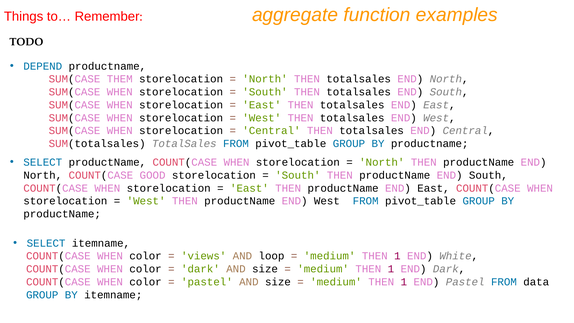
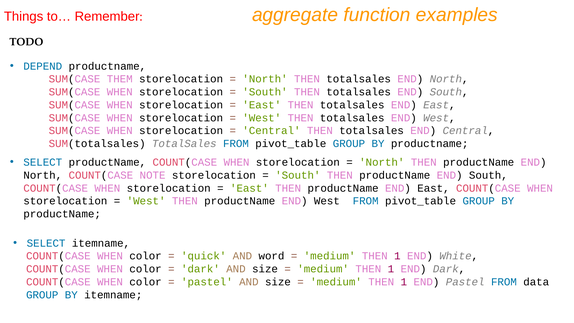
GOOD: GOOD -> NOTE
views: views -> quick
loop: loop -> word
